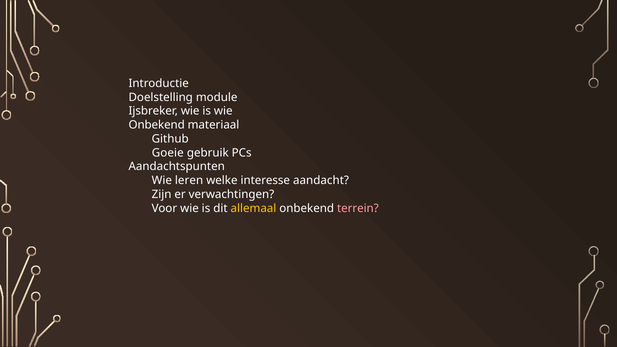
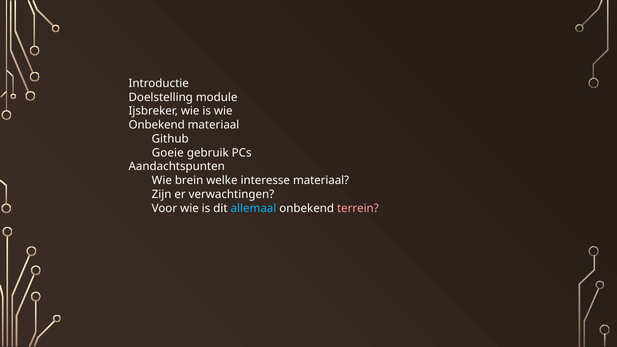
leren: leren -> brein
interesse aandacht: aandacht -> materiaal
allemaal colour: yellow -> light blue
